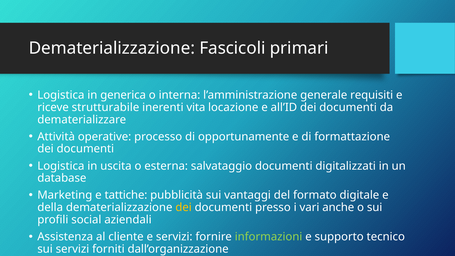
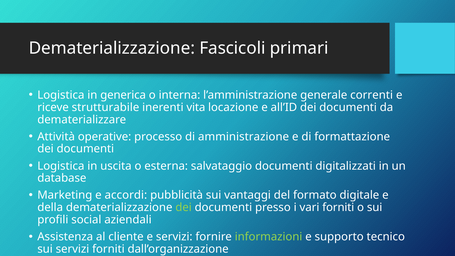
requisiti: requisiti -> correnti
opportunamente: opportunamente -> amministrazione
tattiche: tattiche -> accordi
dei at (184, 207) colour: yellow -> light green
vari anche: anche -> forniti
